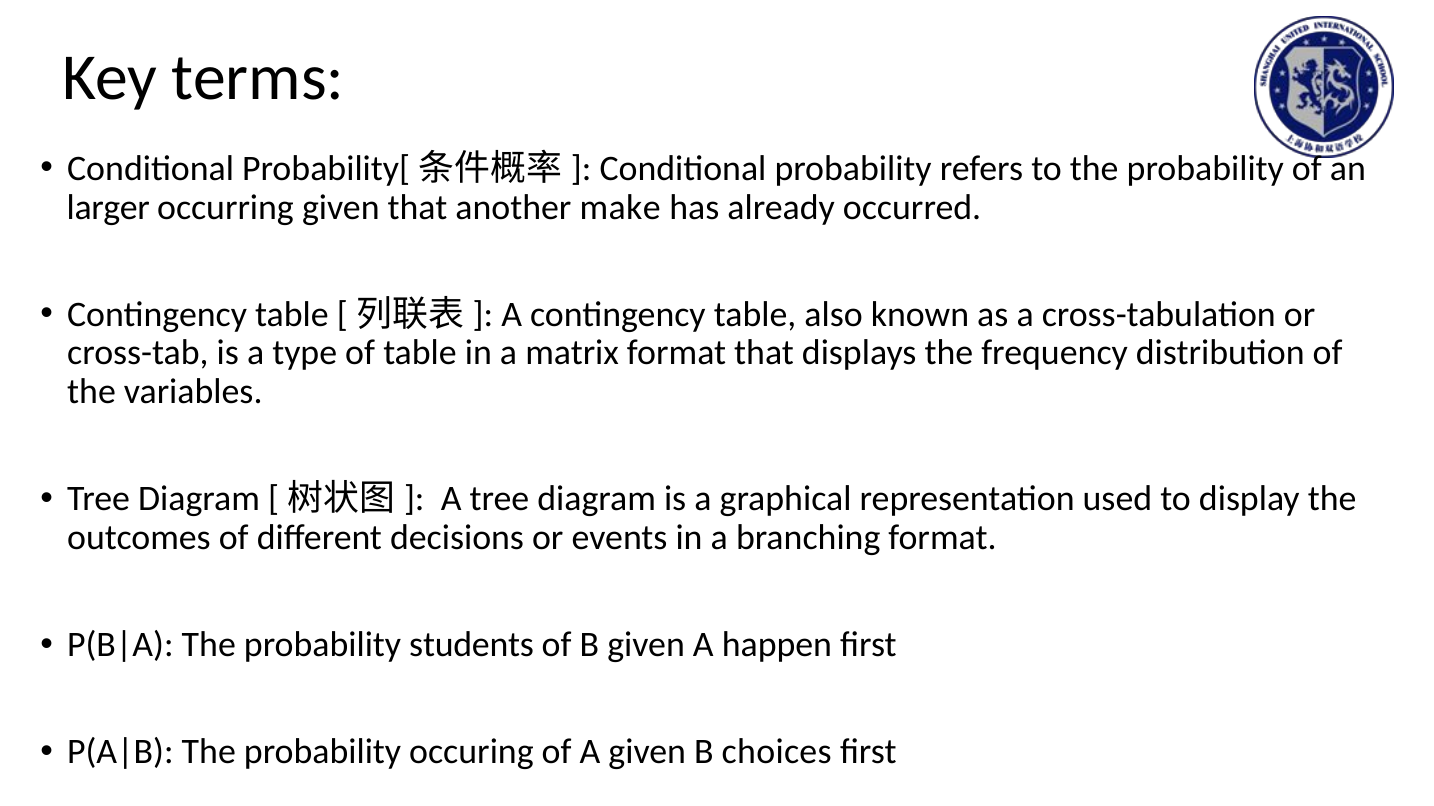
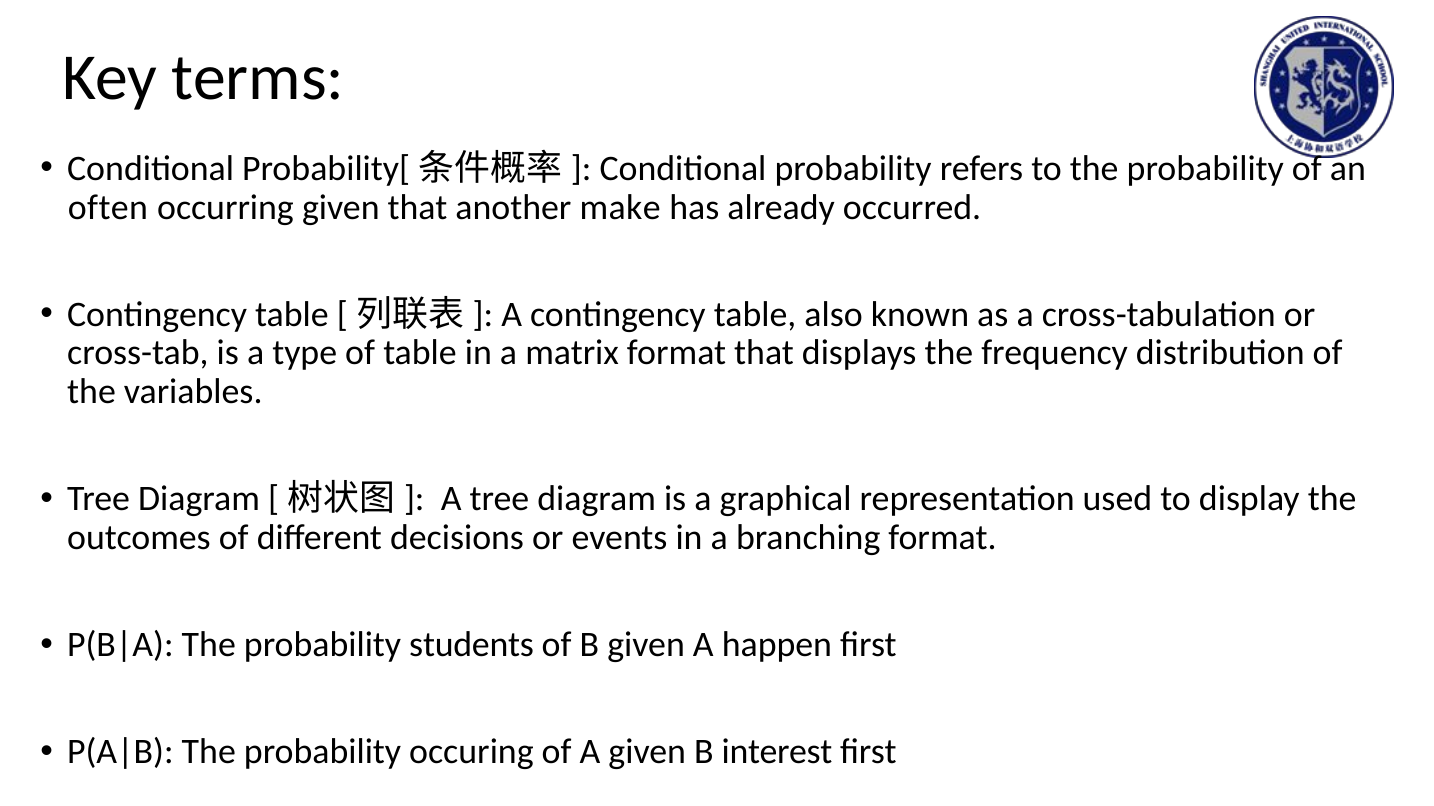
larger: larger -> often
choices: choices -> interest
